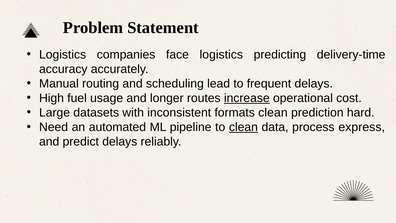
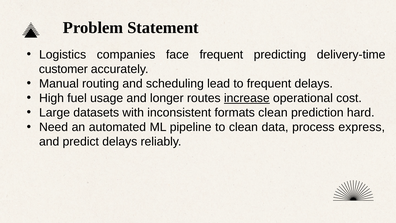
face logistics: logistics -> frequent
accuracy: accuracy -> customer
clean at (243, 127) underline: present -> none
